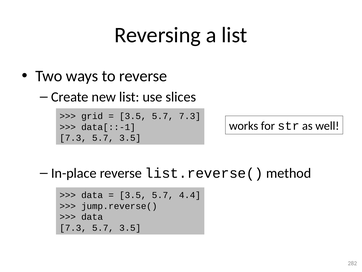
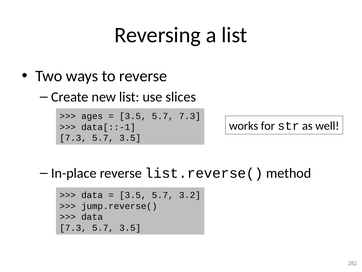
grid: grid -> ages
4.4: 4.4 -> 3.2
